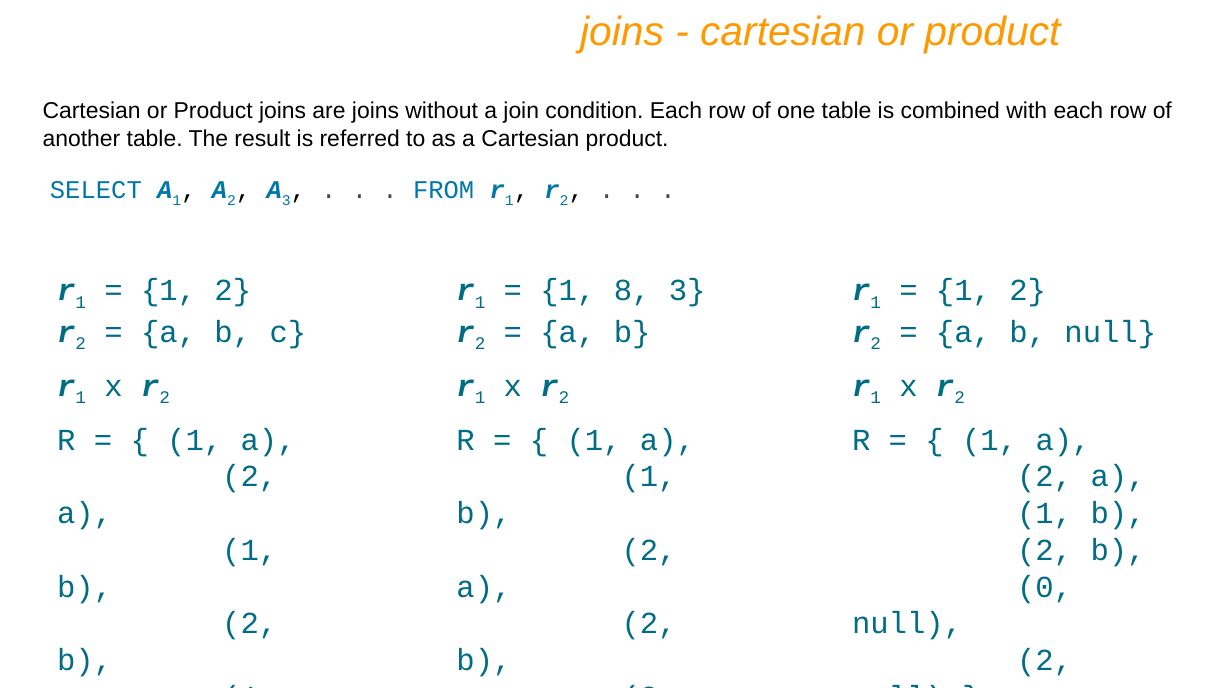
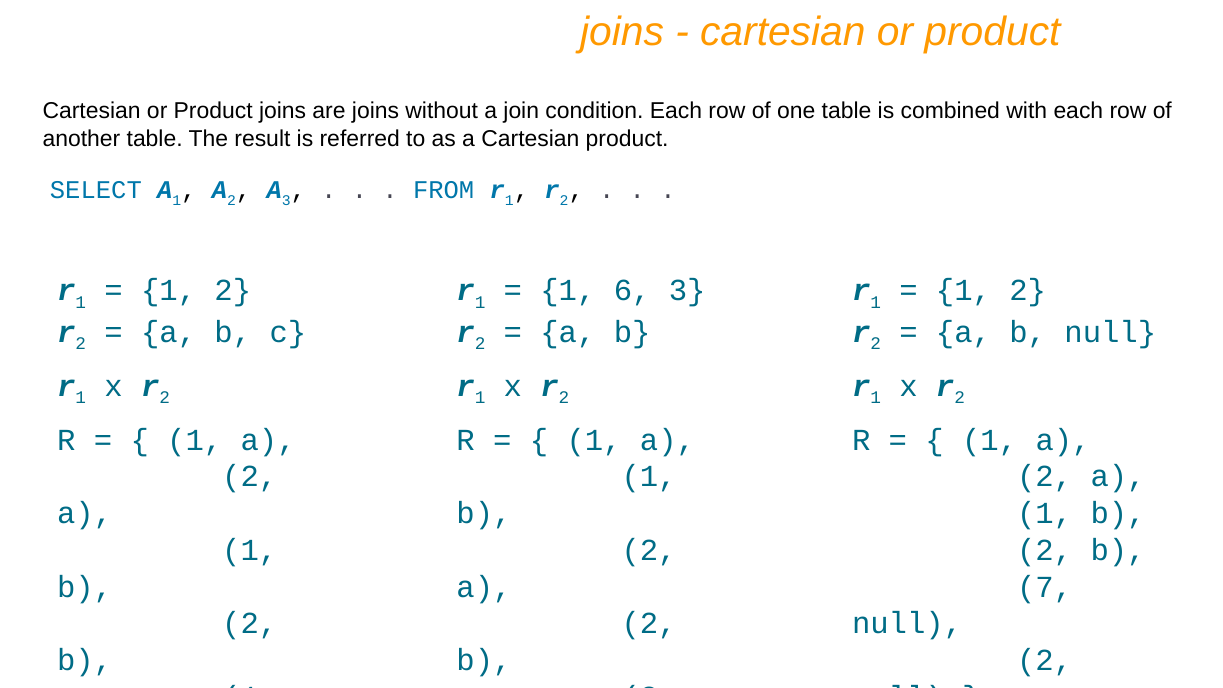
8: 8 -> 6
0: 0 -> 7
